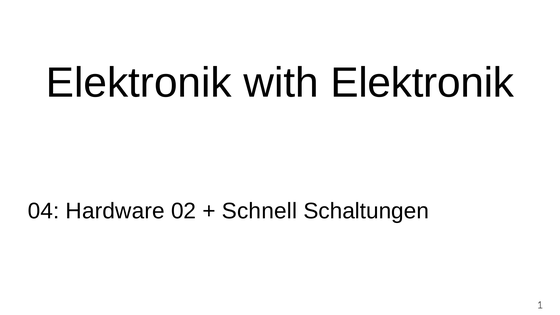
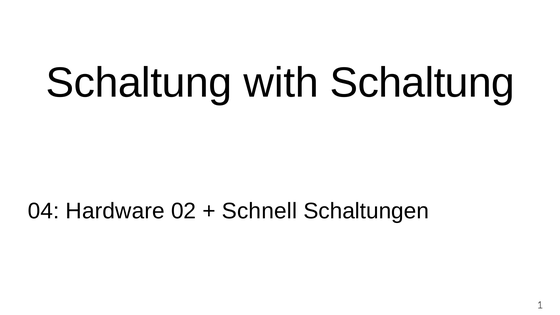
Elektronik at (139, 83): Elektronik -> Schaltung
with Elektronik: Elektronik -> Schaltung
